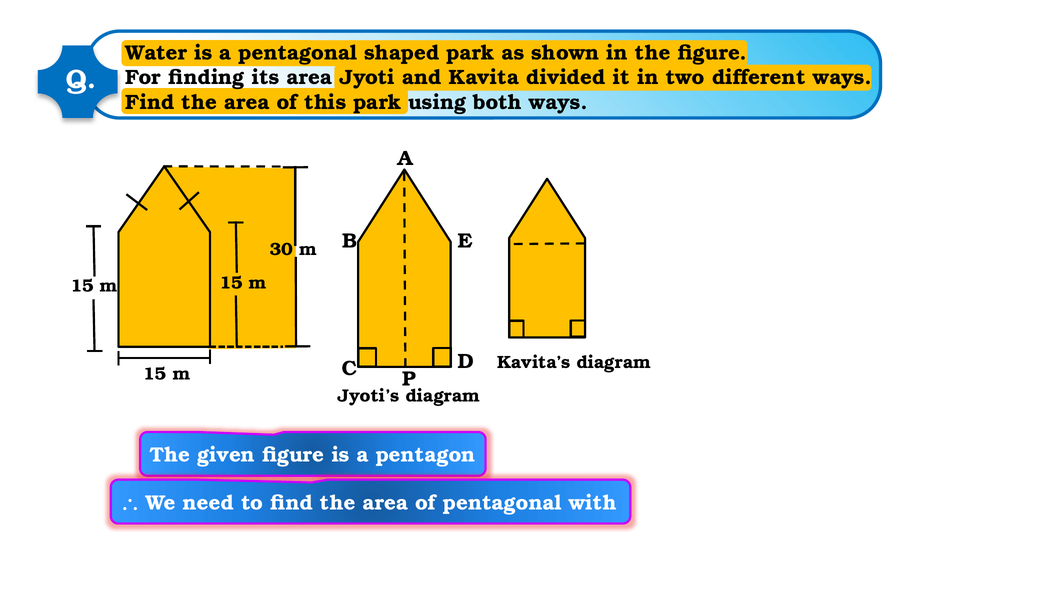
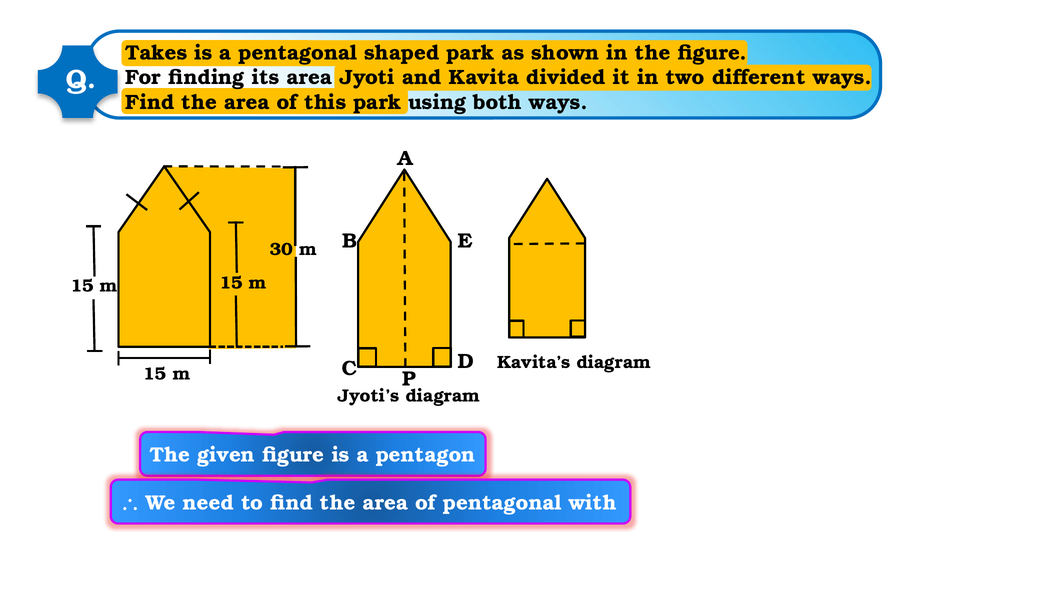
Water: Water -> Takes
